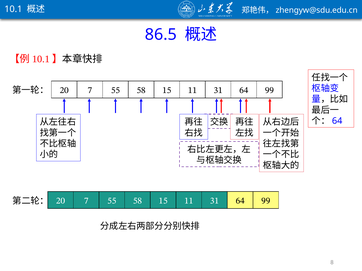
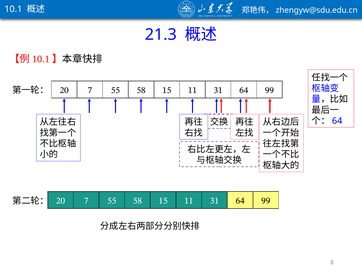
86.5: 86.5 -> 21.3
